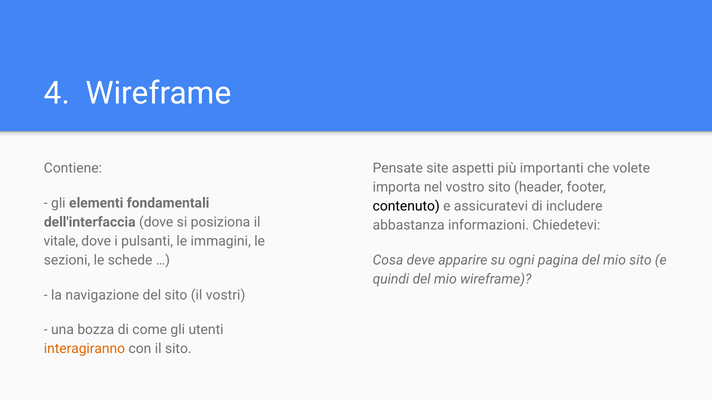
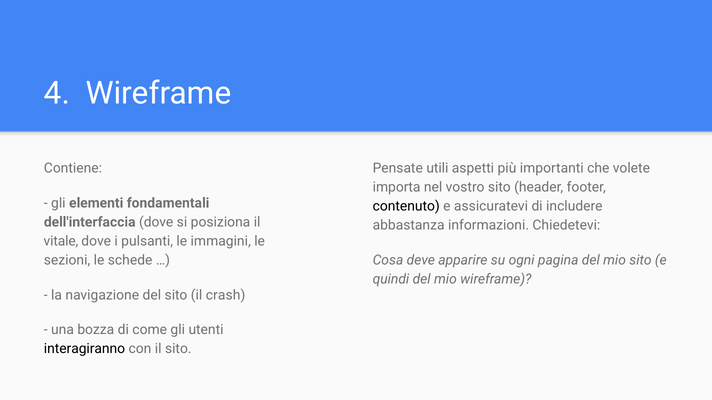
site: site -> utili
vostri: vostri -> crash
interagiranno colour: orange -> black
